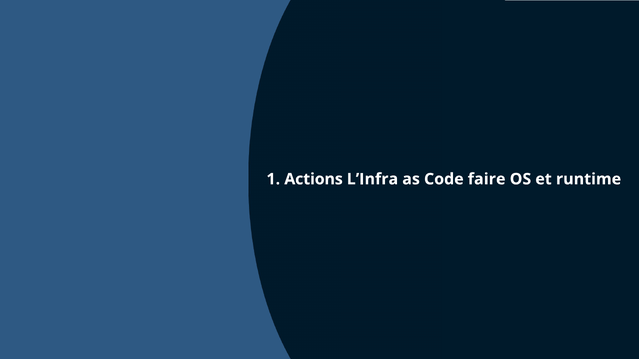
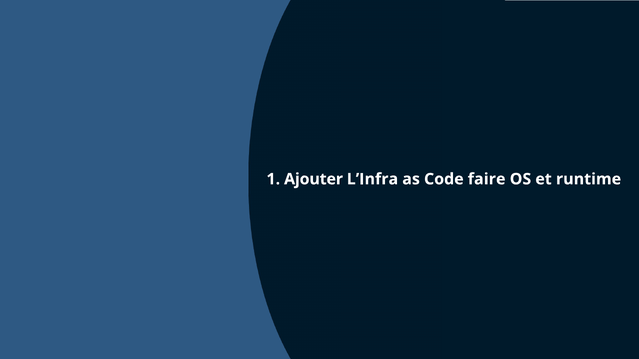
Actions: Actions -> Ajouter
